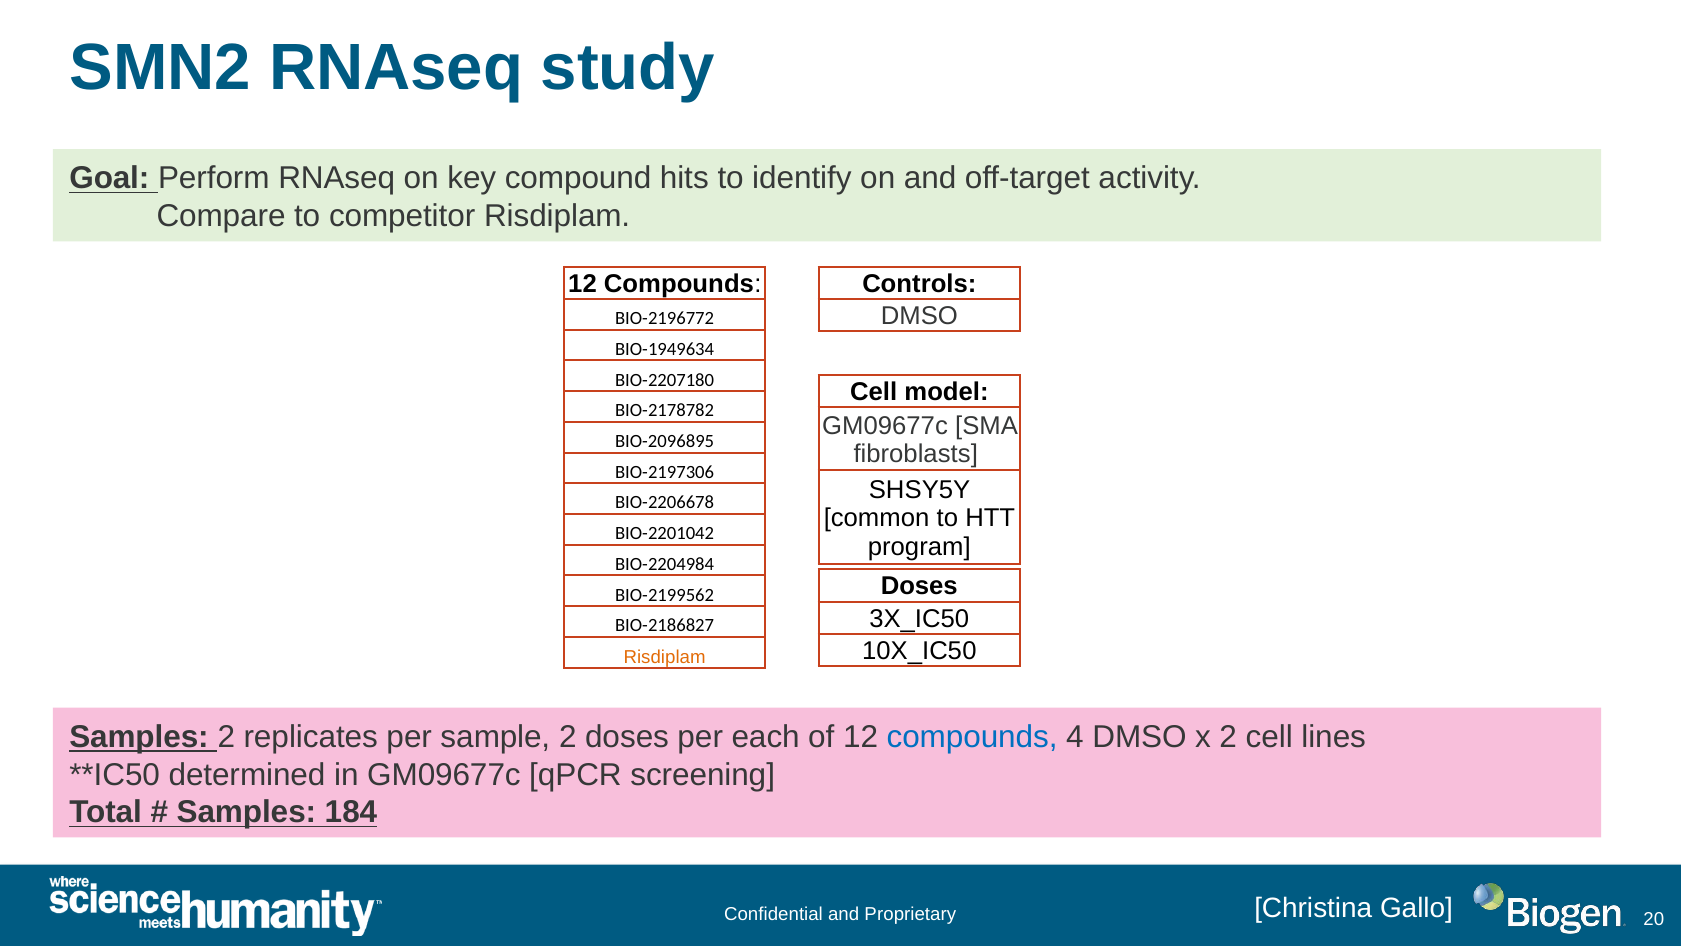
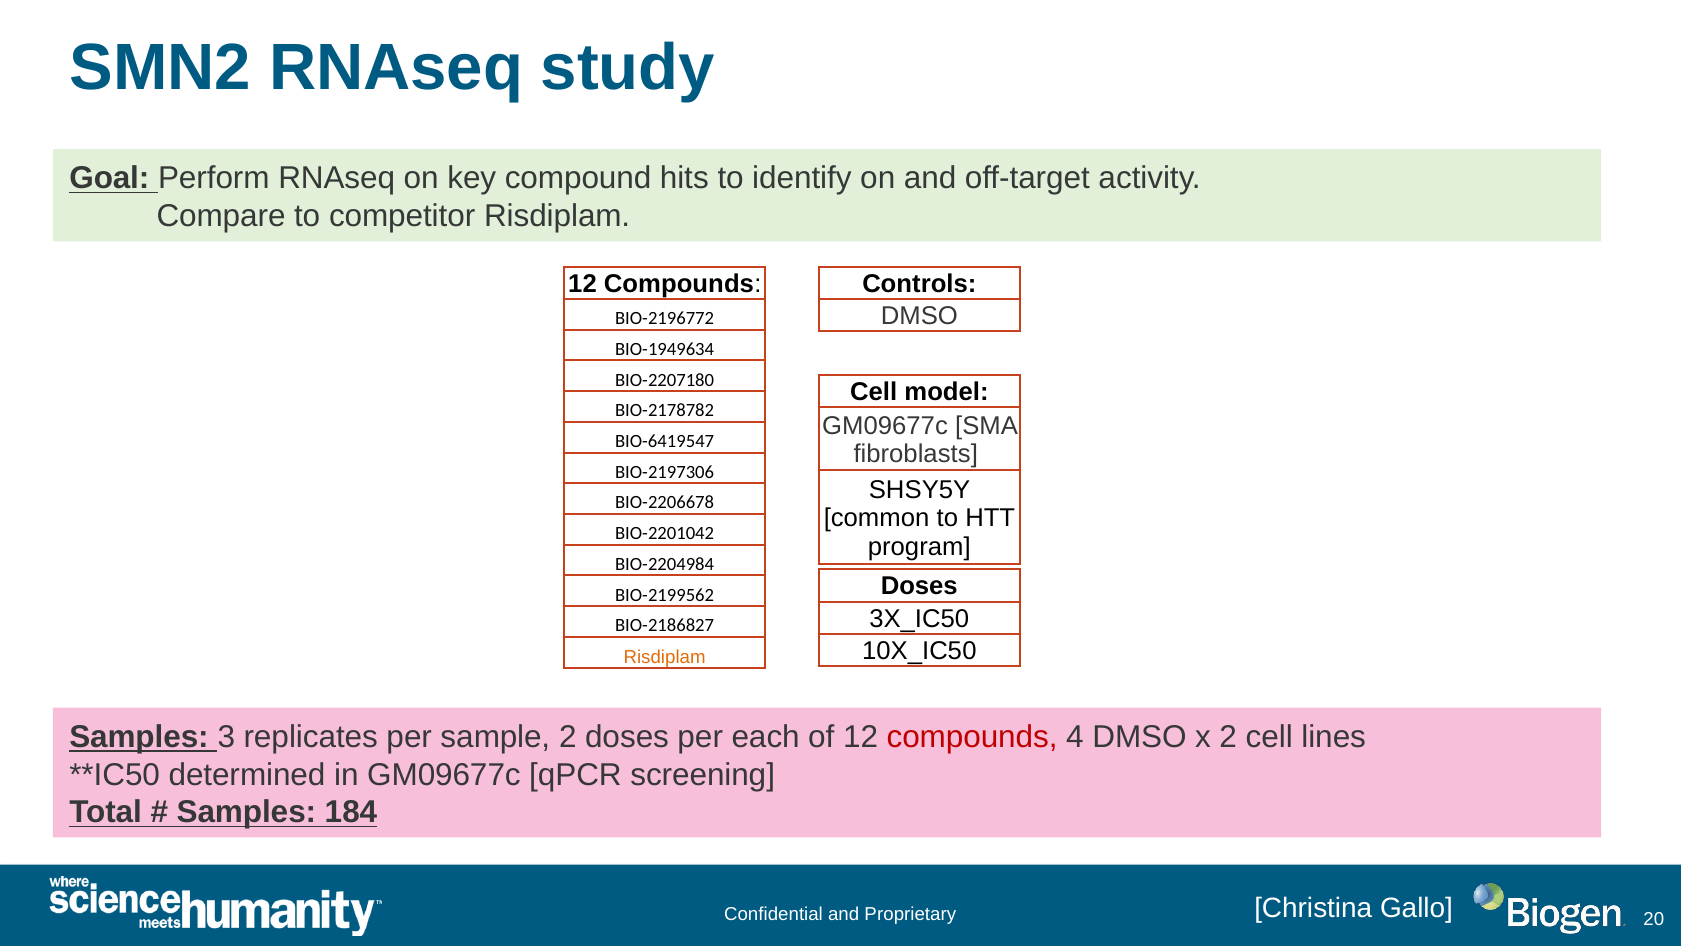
BIO-2096895: BIO-2096895 -> BIO-6419547
Samples 2: 2 -> 3
compounds at (972, 737) colour: blue -> red
